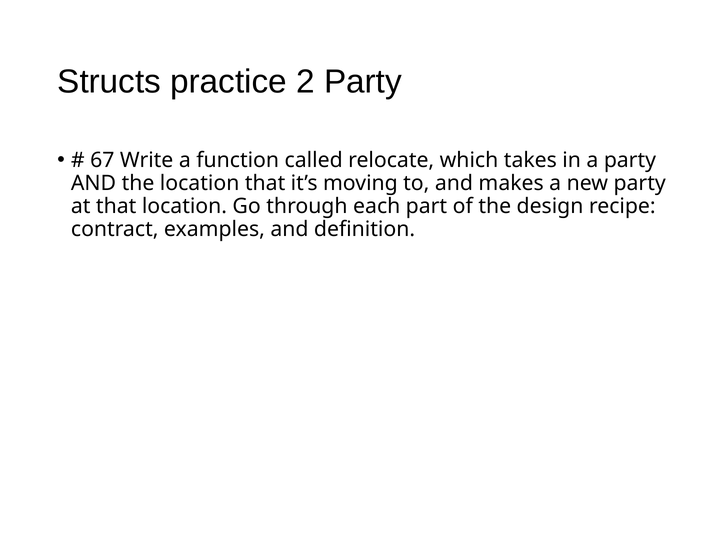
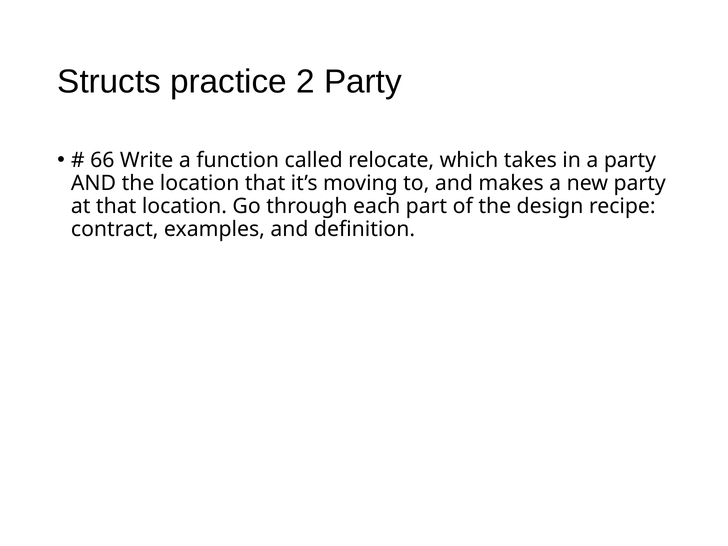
67: 67 -> 66
